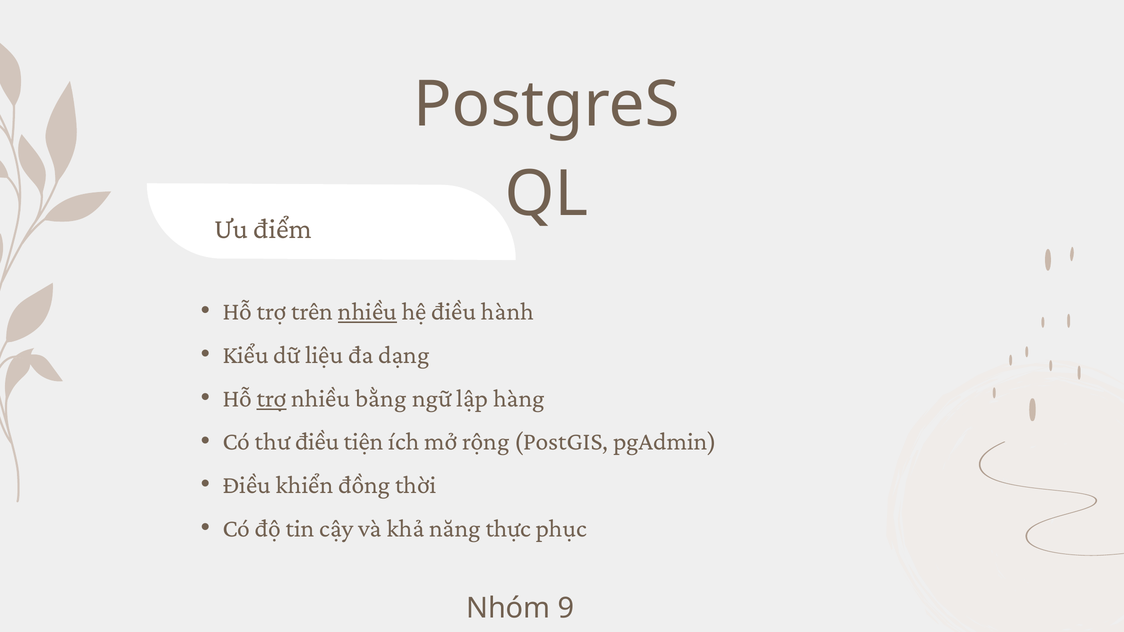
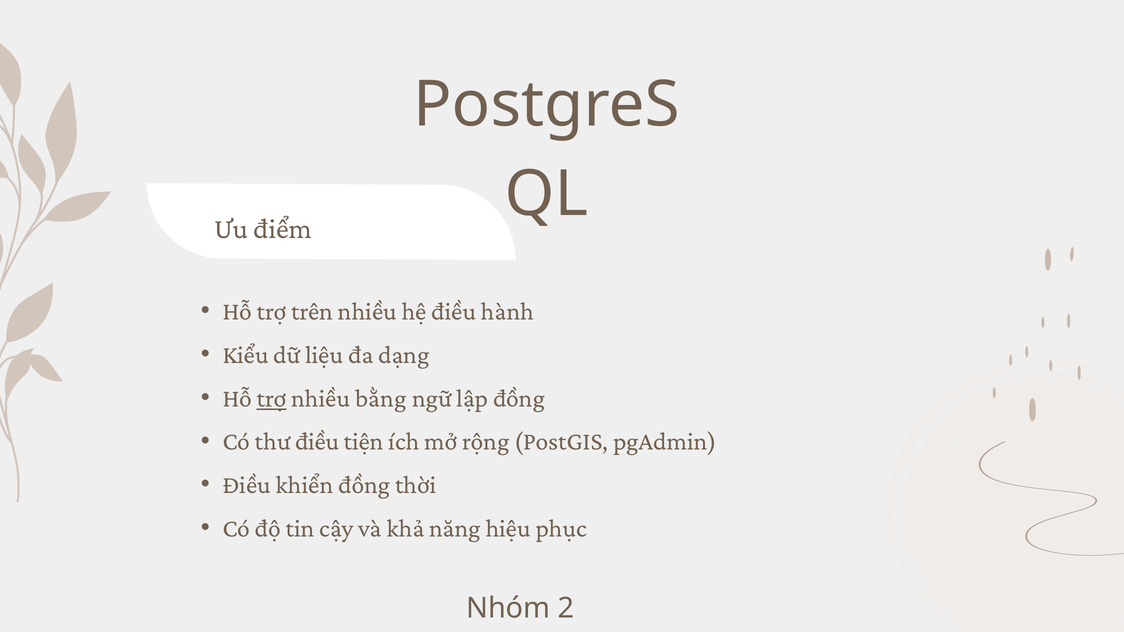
nhiều at (367, 312) underline: present -> none
lập hàng: hàng -> đồng
thực: thực -> hiệu
9: 9 -> 2
